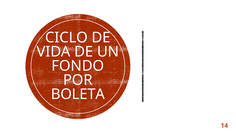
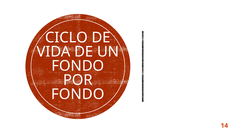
BOLETA at (78, 94): BOLETA -> FONDO
